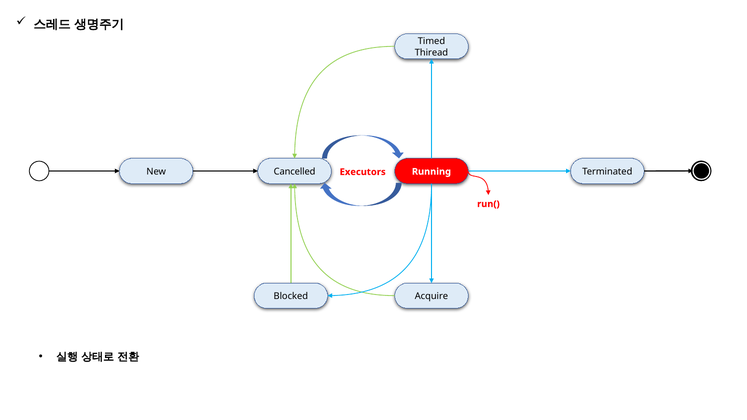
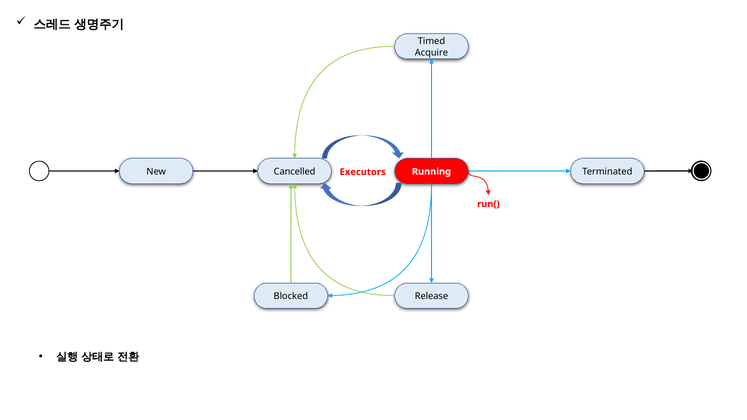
Thiread: Thiread -> Acquire
Acquire: Acquire -> Release
